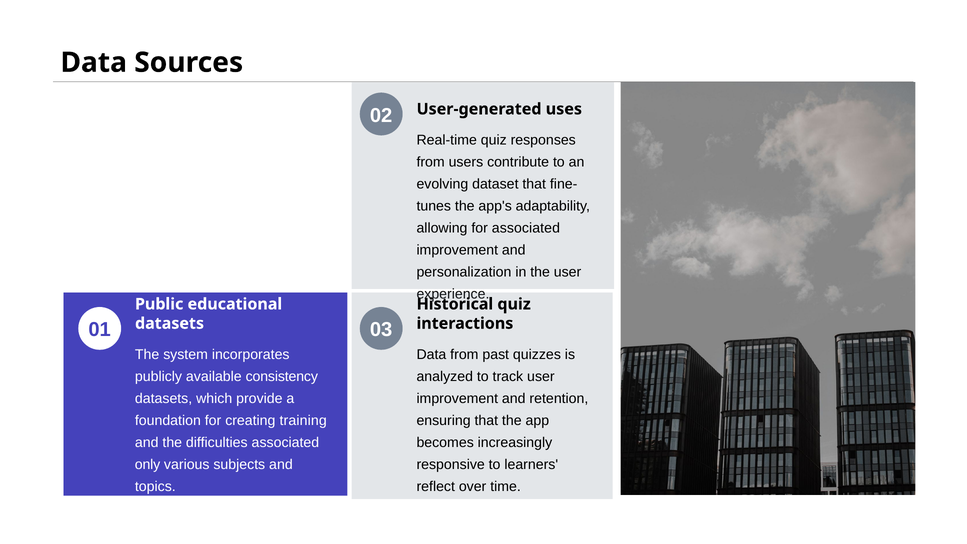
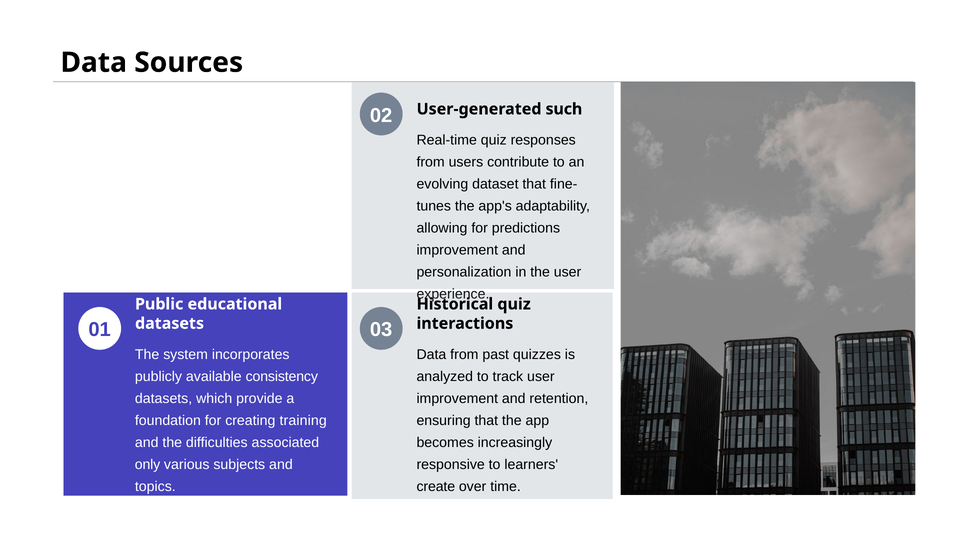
uses: uses -> such
for associated: associated -> predictions
reflect: reflect -> create
